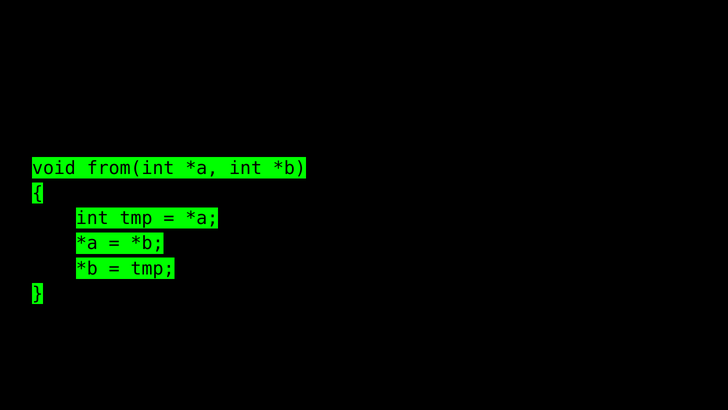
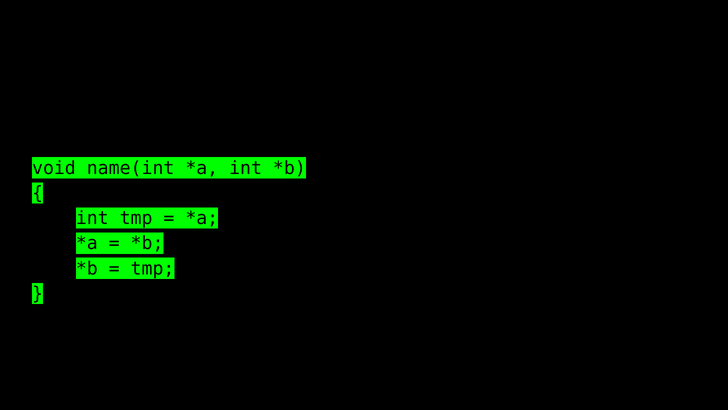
from(int: from(int -> name(int
